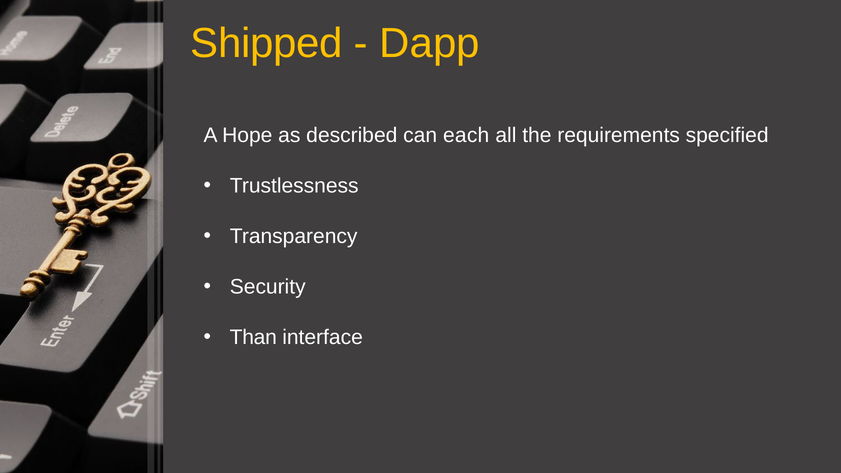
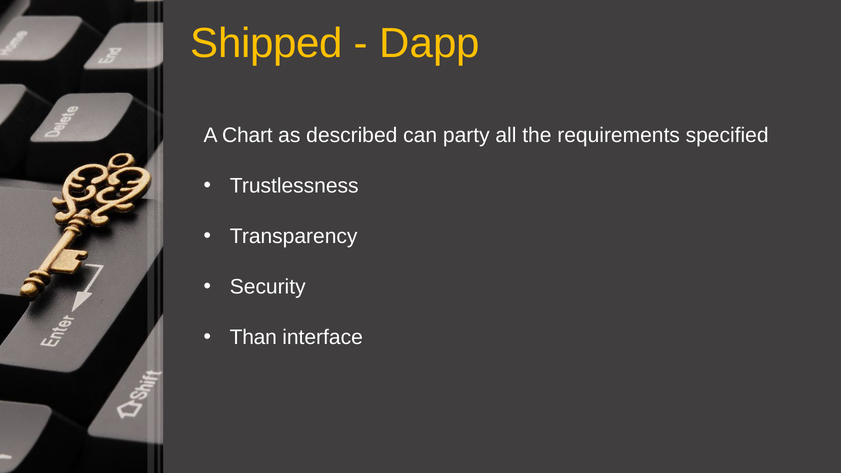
Hope: Hope -> Chart
each: each -> party
